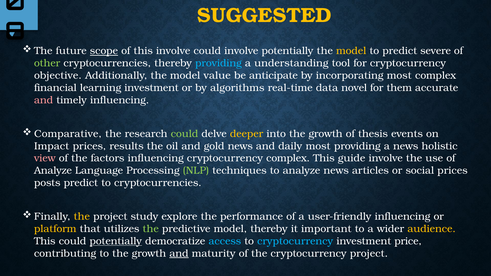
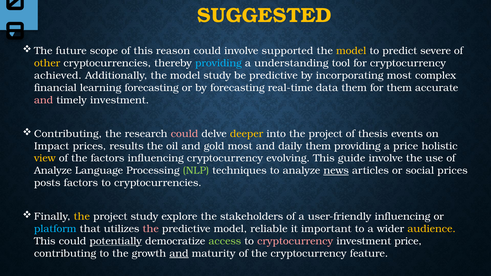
scope underline: present -> none
this involve: involve -> reason
involve potentially: potentially -> supported
other colour: light green -> yellow
objective: objective -> achieved
model value: value -> study
be anticipate: anticipate -> predictive
learning investment: investment -> forecasting
by algorithms: algorithms -> forecasting
data novel: novel -> them
timely influencing: influencing -> investment
Comparative at (68, 134): Comparative -> Contributing
could at (184, 134) colour: light green -> pink
into the growth: growth -> project
gold news: news -> most
daily most: most -> them
a news: news -> price
view colour: pink -> yellow
cryptocurrency complex: complex -> evolving
news at (336, 171) underline: none -> present
posts predict: predict -> factors
performance: performance -> stakeholders
platform colour: yellow -> light blue
the at (151, 229) colour: light green -> pink
model thereby: thereby -> reliable
access colour: light blue -> light green
cryptocurrency at (295, 241) colour: light blue -> pink
cryptocurrency project: project -> feature
